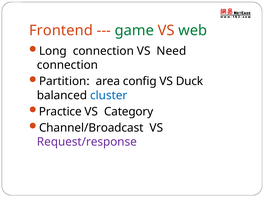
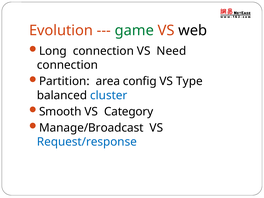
Frontend: Frontend -> Evolution
web colour: green -> black
Duck: Duck -> Type
Practice: Practice -> Smooth
Channel/Broadcast: Channel/Broadcast -> Manage/Broadcast
Request/response colour: purple -> blue
